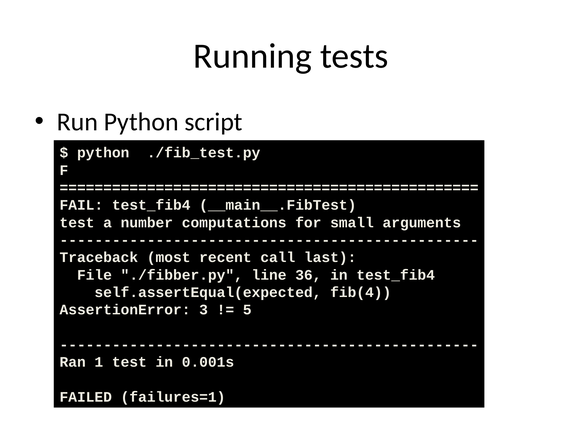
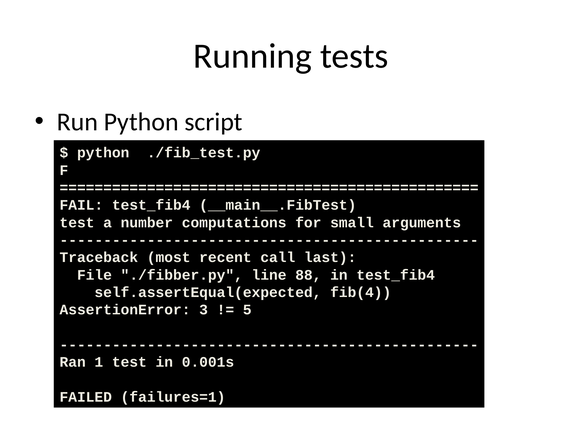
36: 36 -> 88
